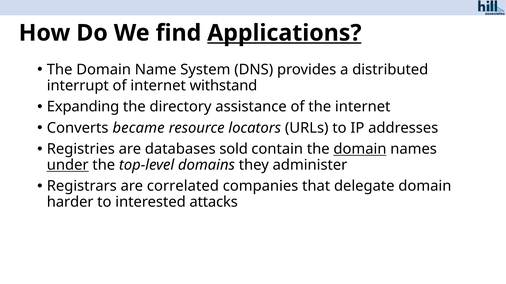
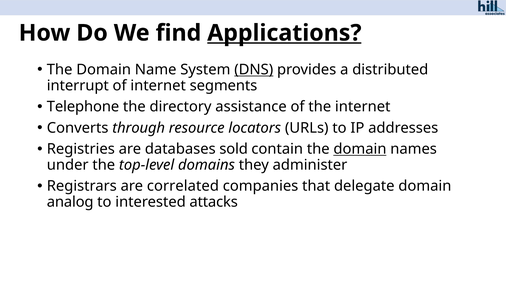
DNS underline: none -> present
withstand: withstand -> segments
Expanding: Expanding -> Telephone
became: became -> through
under underline: present -> none
harder: harder -> analog
